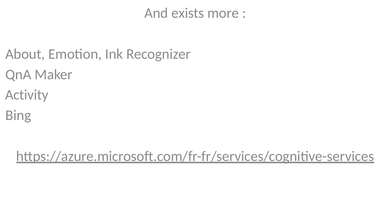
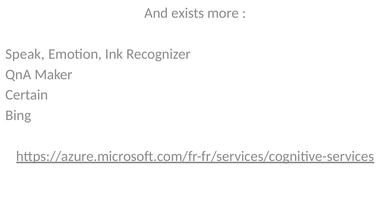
About: About -> Speak
Activity: Activity -> Certain
